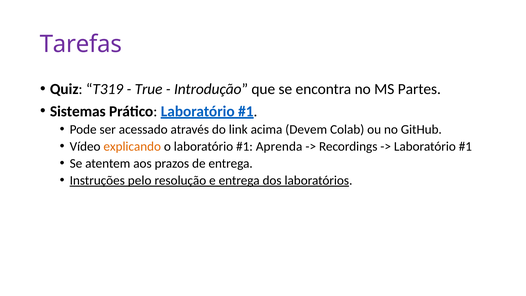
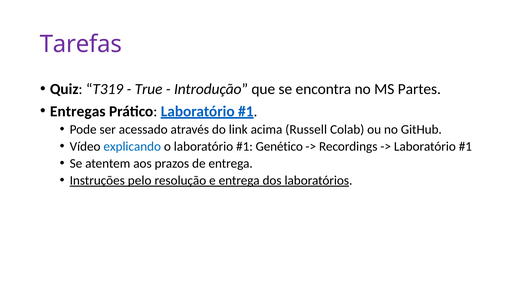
Sistemas: Sistemas -> Entregas
Devem: Devem -> Russell
explicando colour: orange -> blue
Aprenda: Aprenda -> Genético
